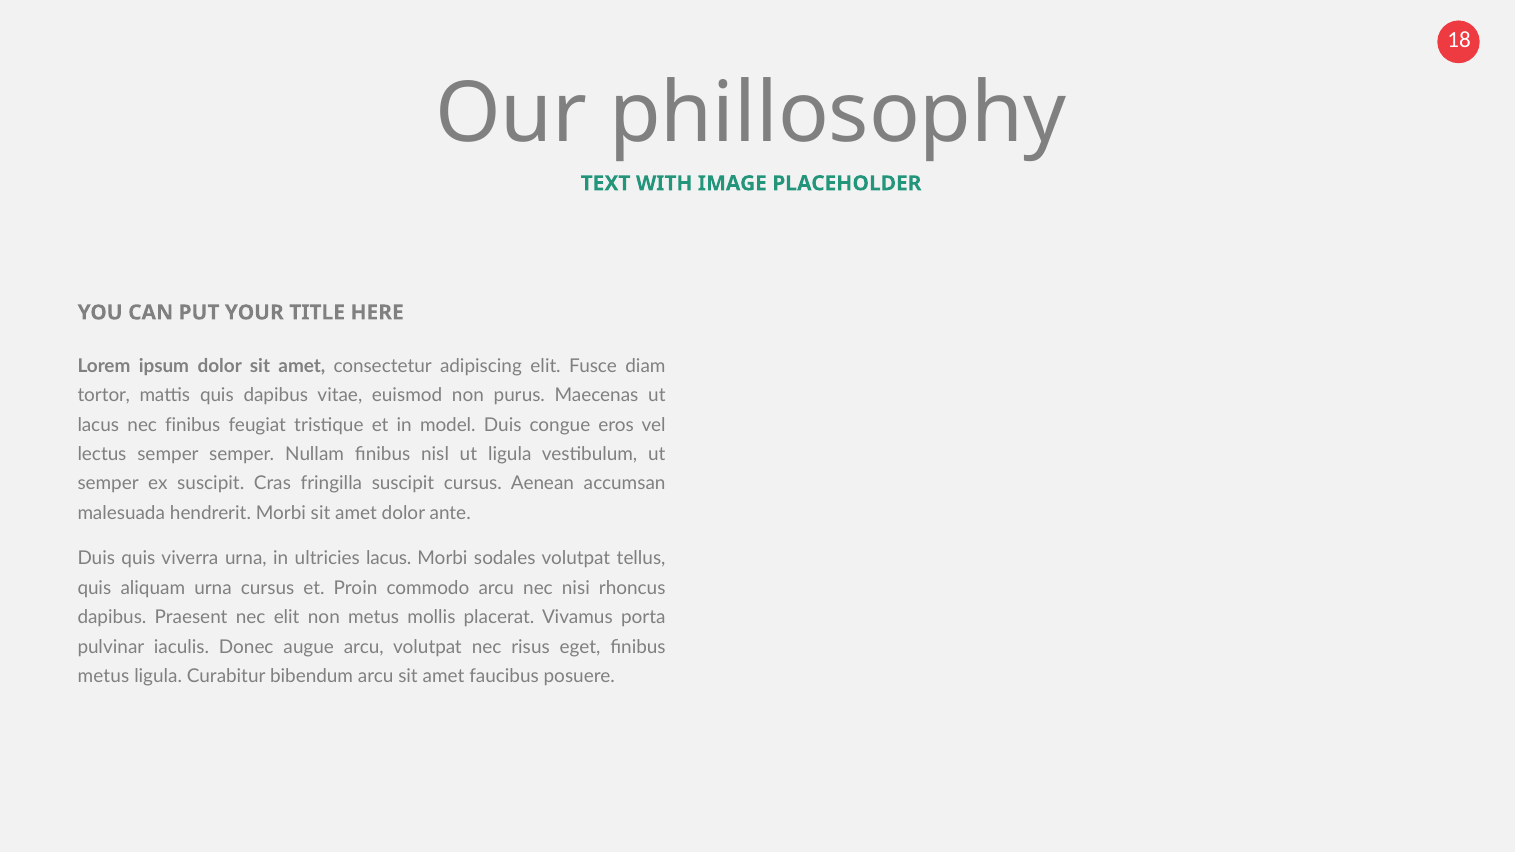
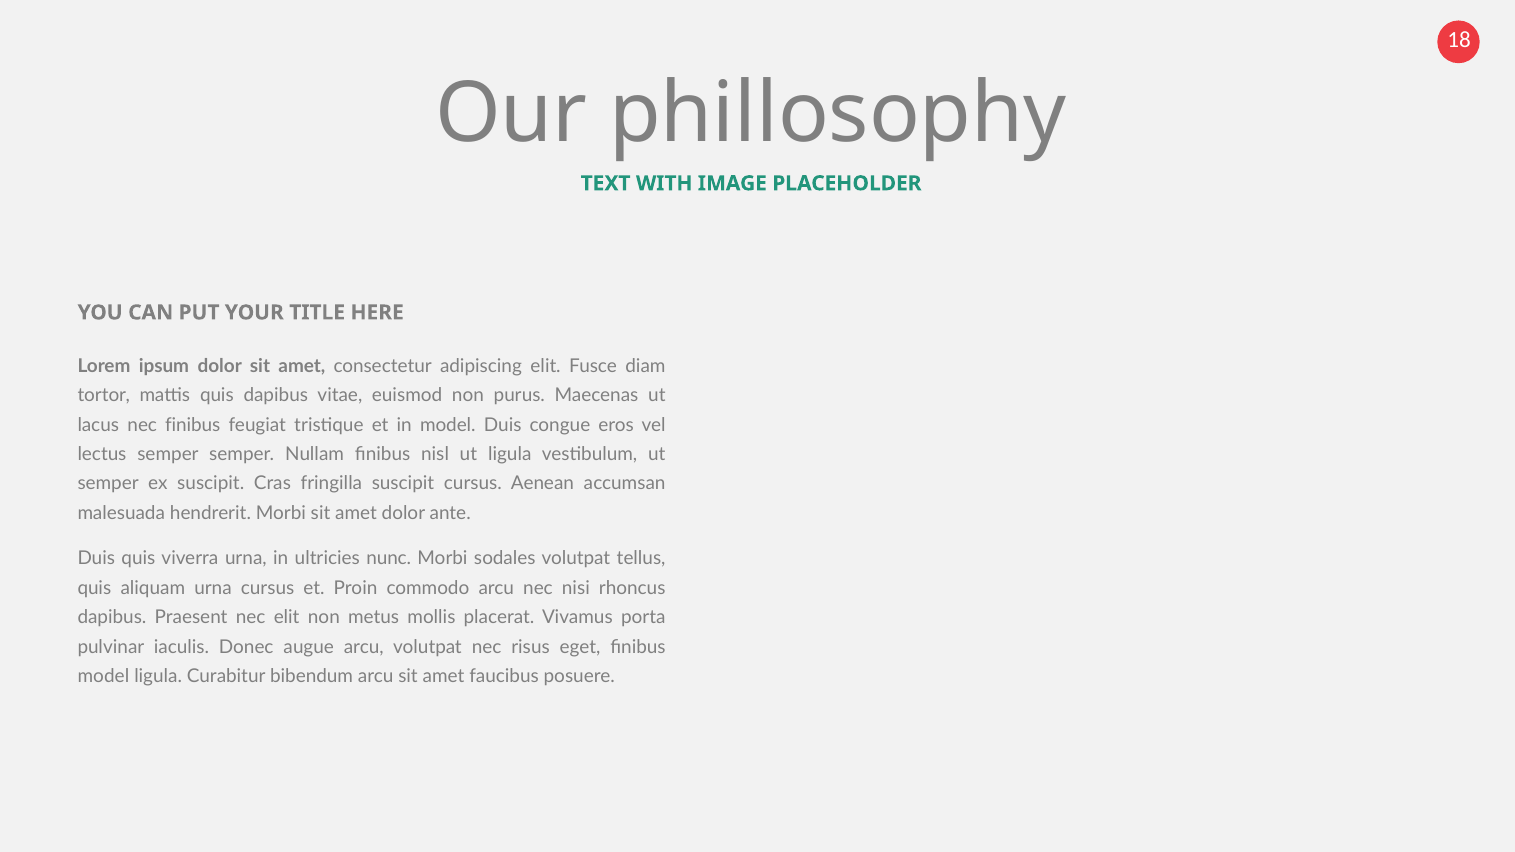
ultricies lacus: lacus -> nunc
metus at (103, 676): metus -> model
